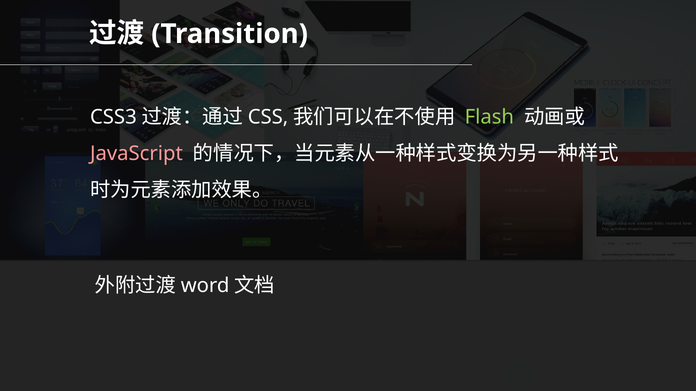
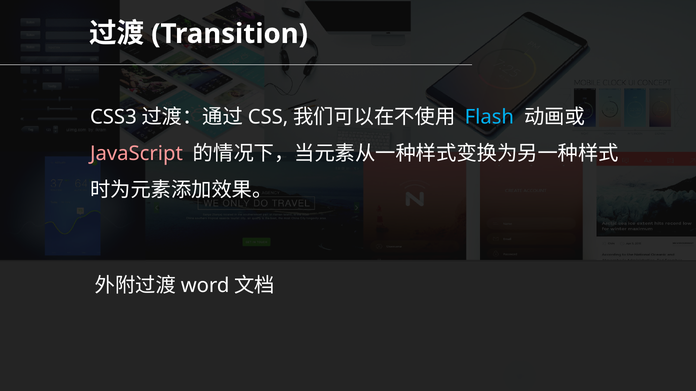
Flash colour: light green -> light blue
